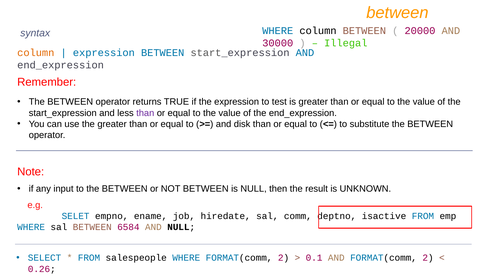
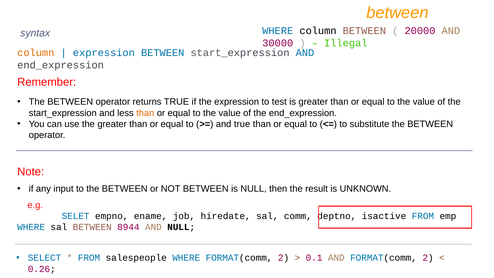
than at (145, 113) colour: purple -> orange
and disk: disk -> true
6584: 6584 -> 8944
